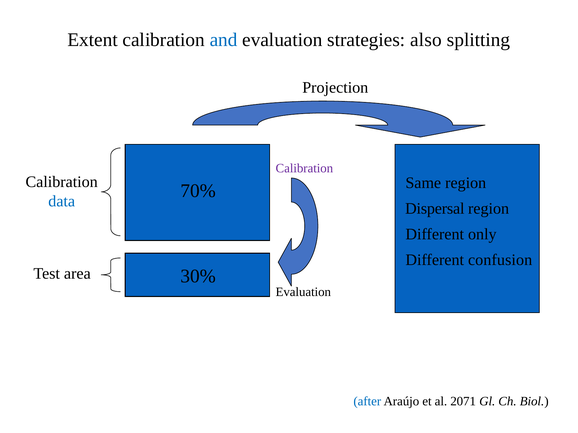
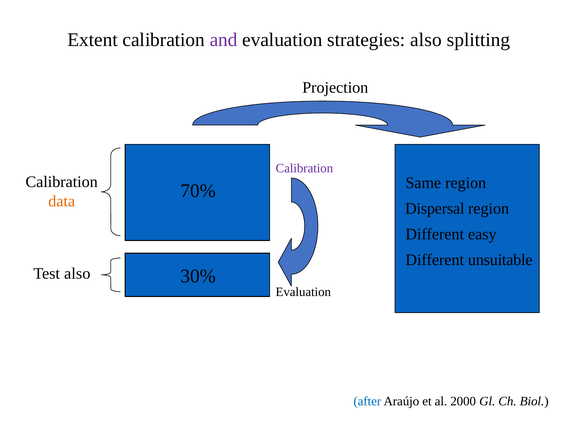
and colour: blue -> purple
data colour: blue -> orange
only: only -> easy
confusion: confusion -> unsuitable
Test area: area -> also
2071: 2071 -> 2000
